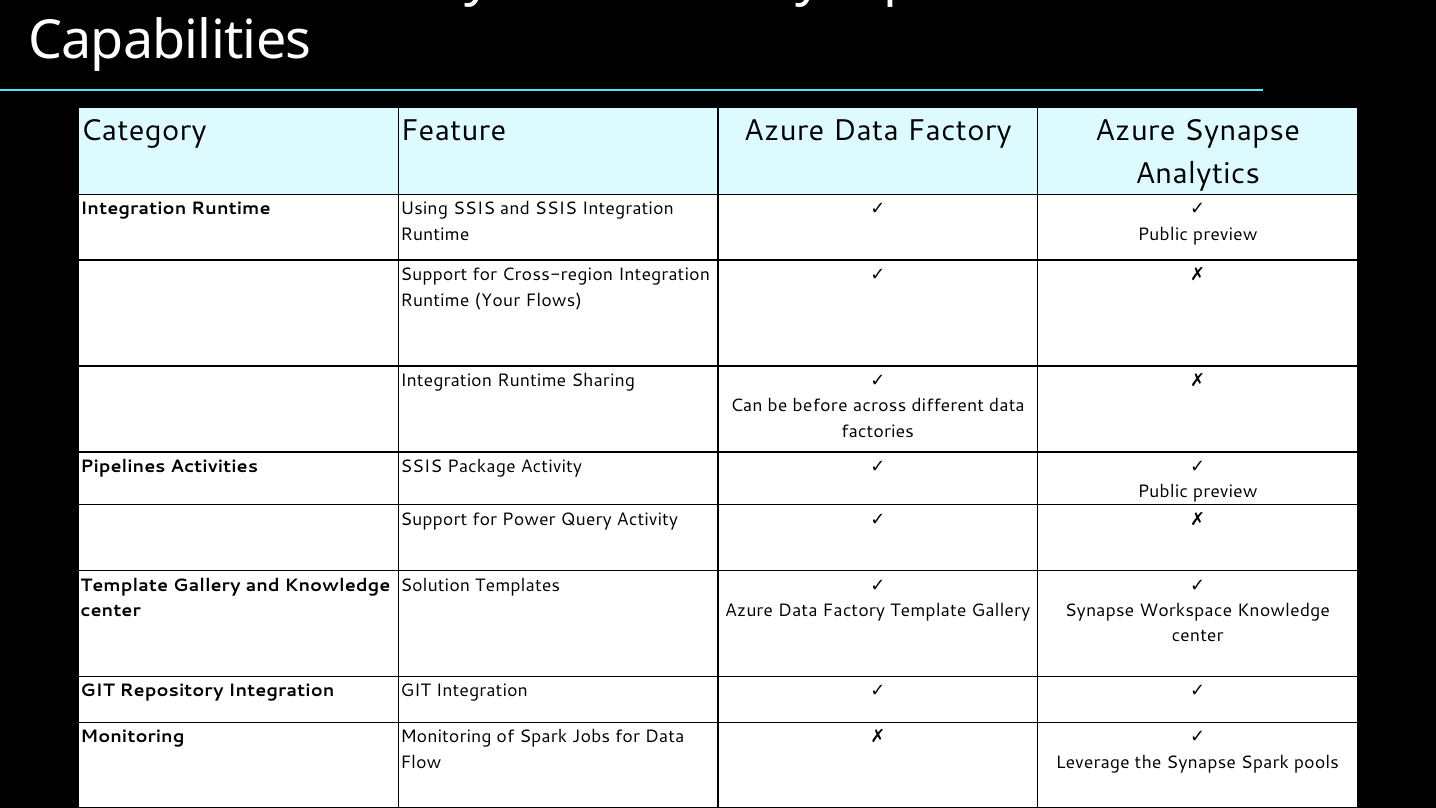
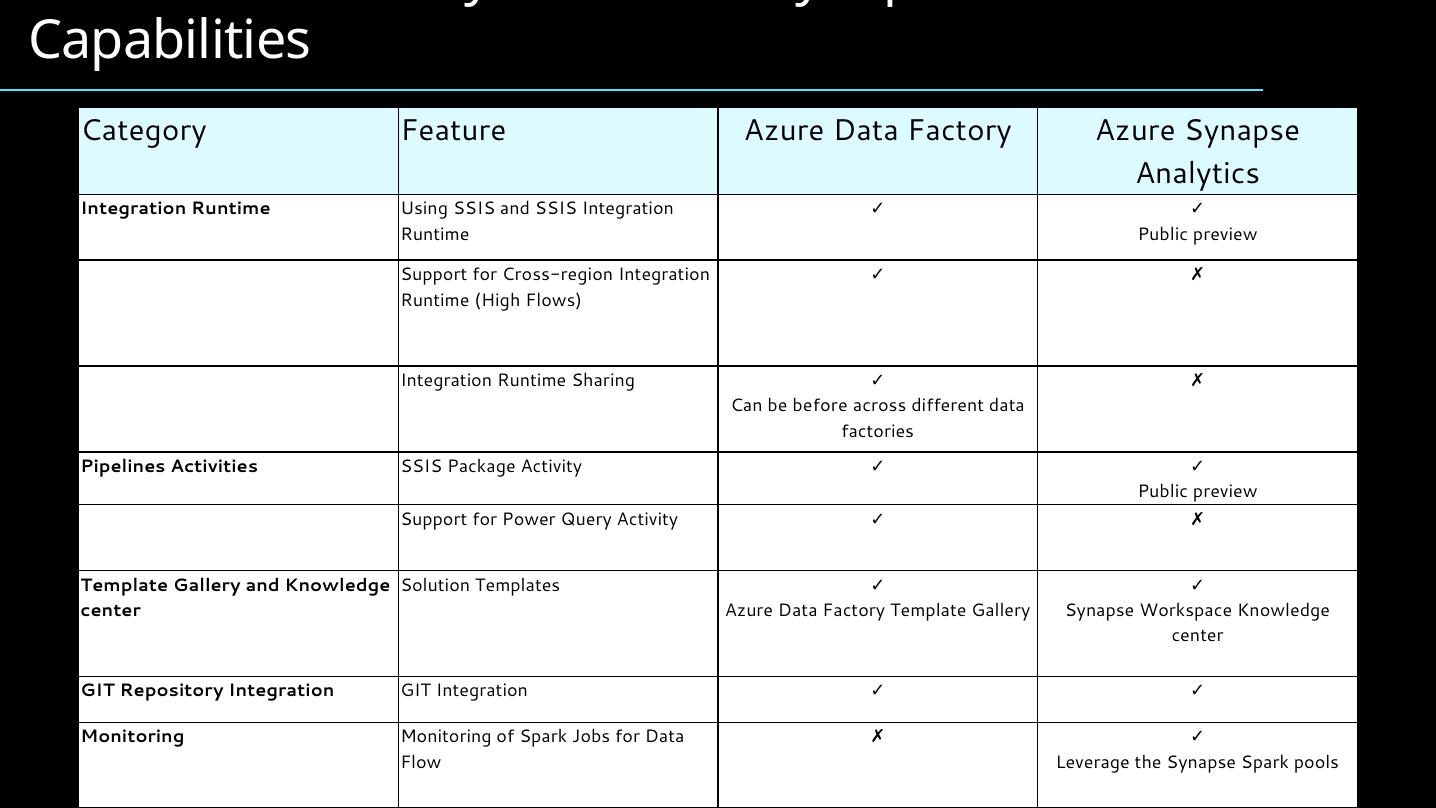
Your: Your -> High
